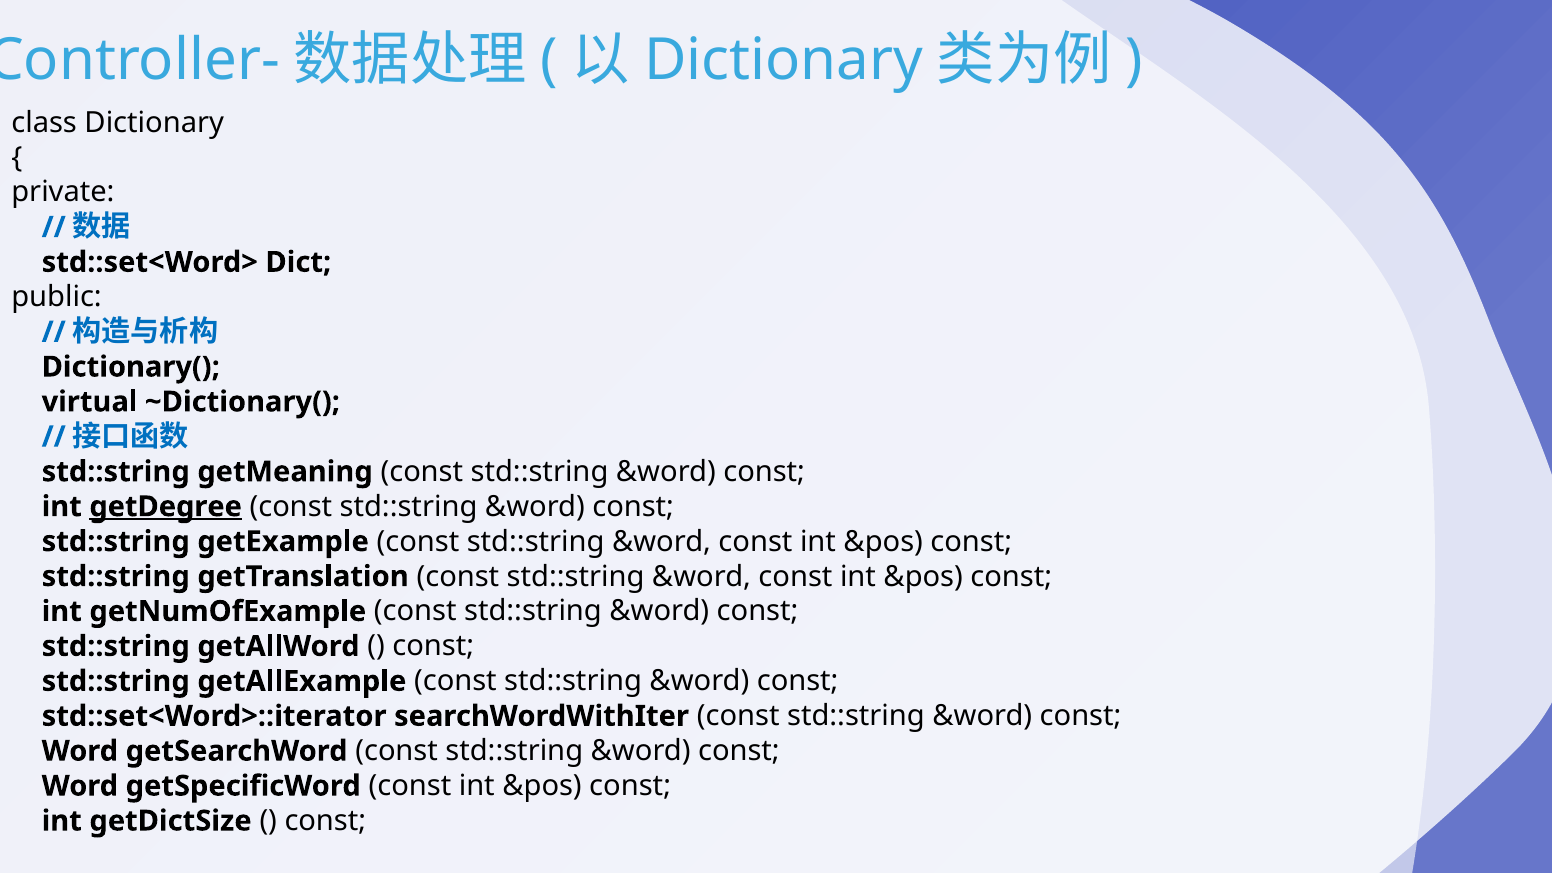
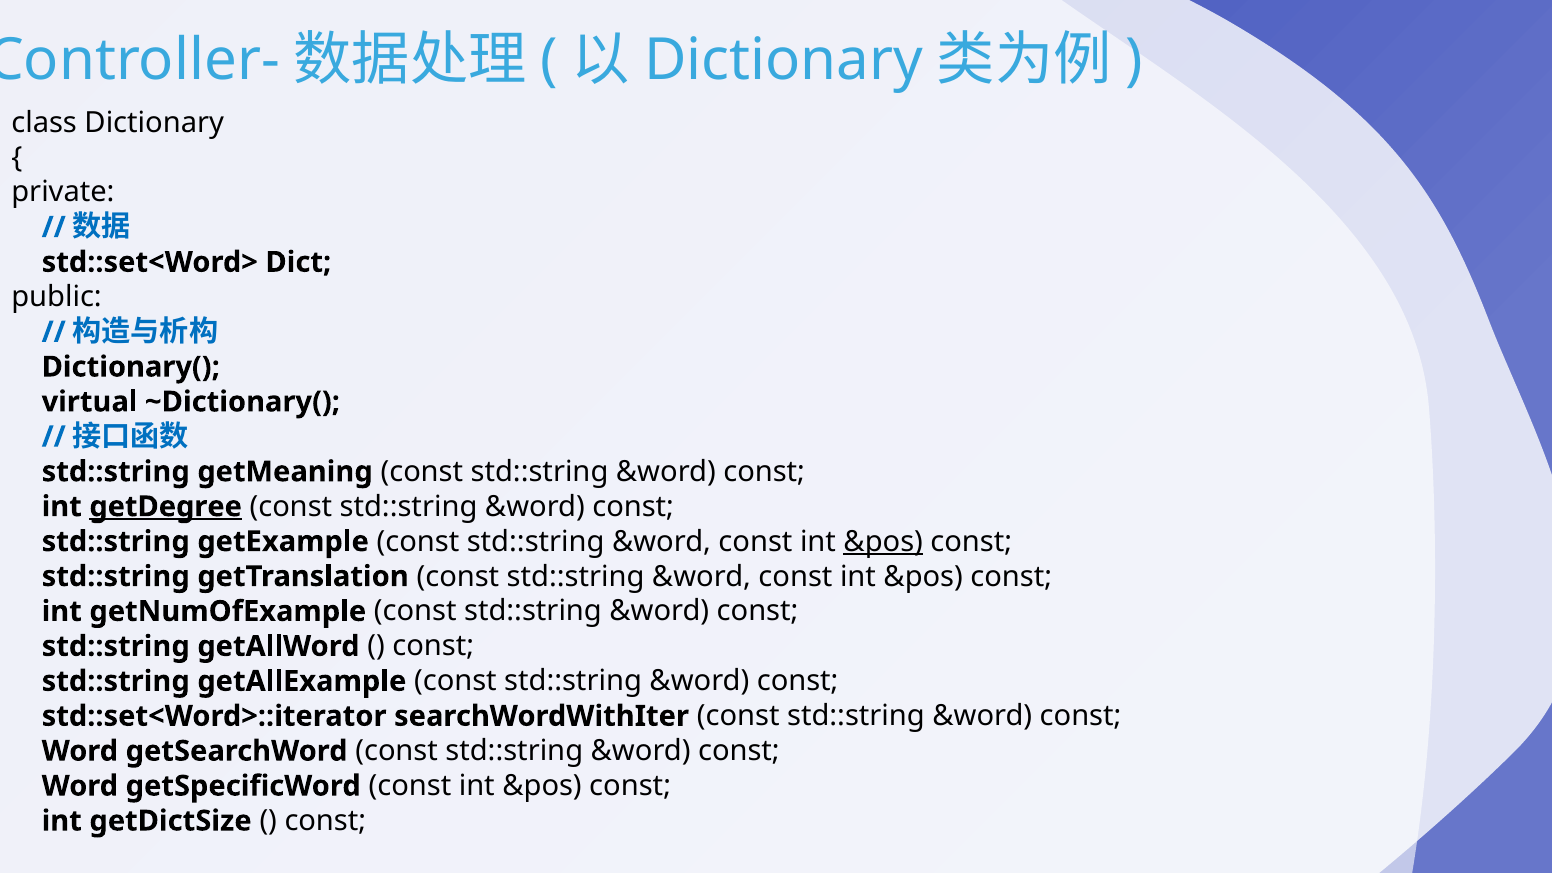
&pos at (883, 542) underline: none -> present
